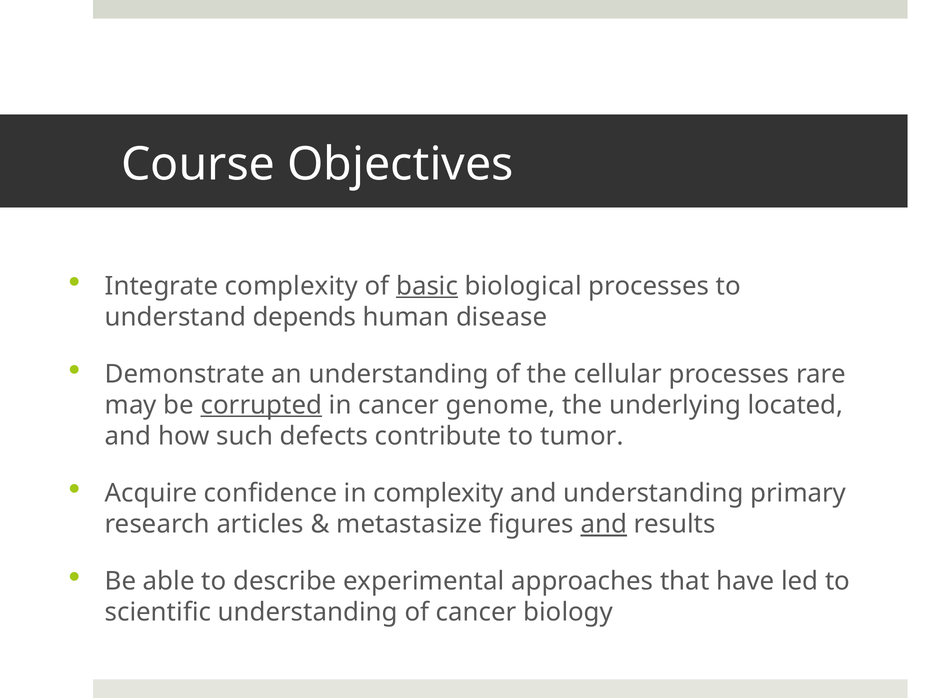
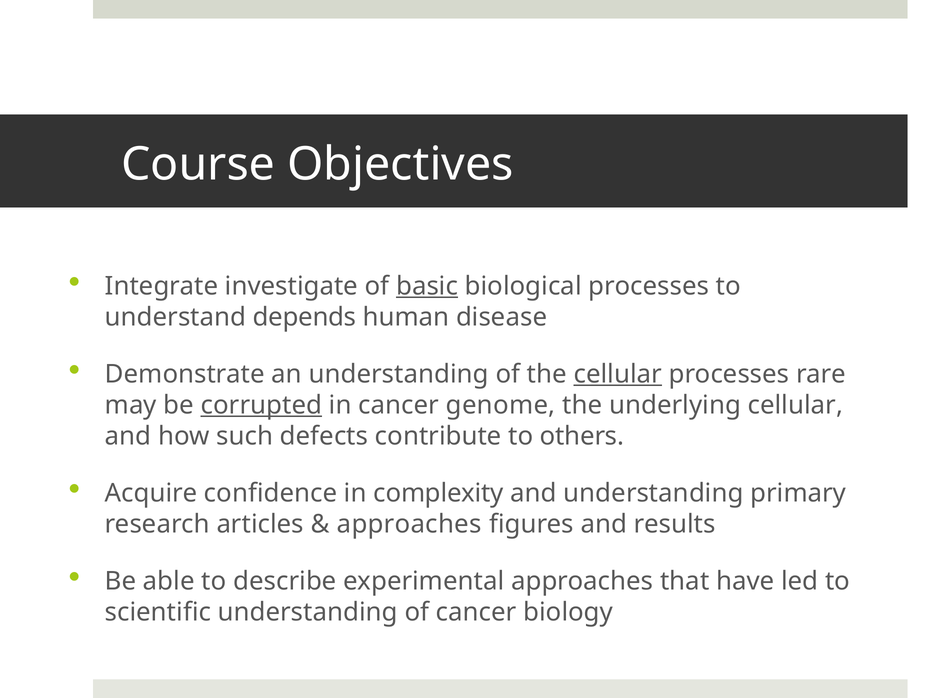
Integrate complexity: complexity -> investigate
cellular at (618, 374) underline: none -> present
underlying located: located -> cellular
tumor: tumor -> others
metastasize at (409, 525): metastasize -> approaches
and at (604, 525) underline: present -> none
